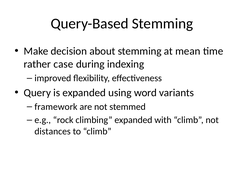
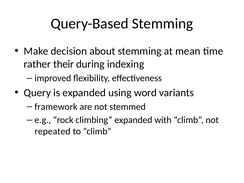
case: case -> their
distances: distances -> repeated
